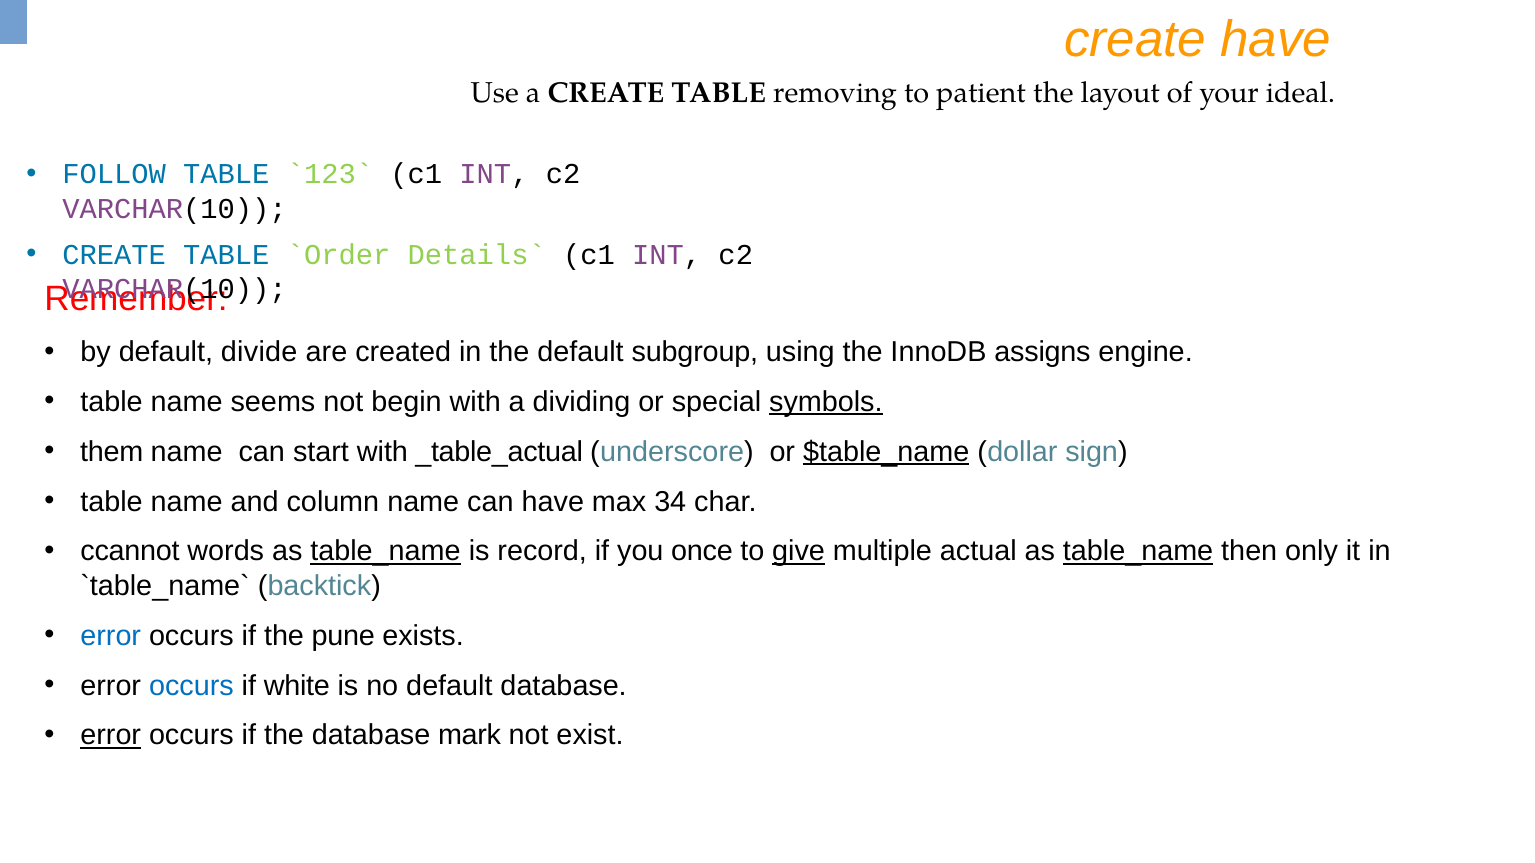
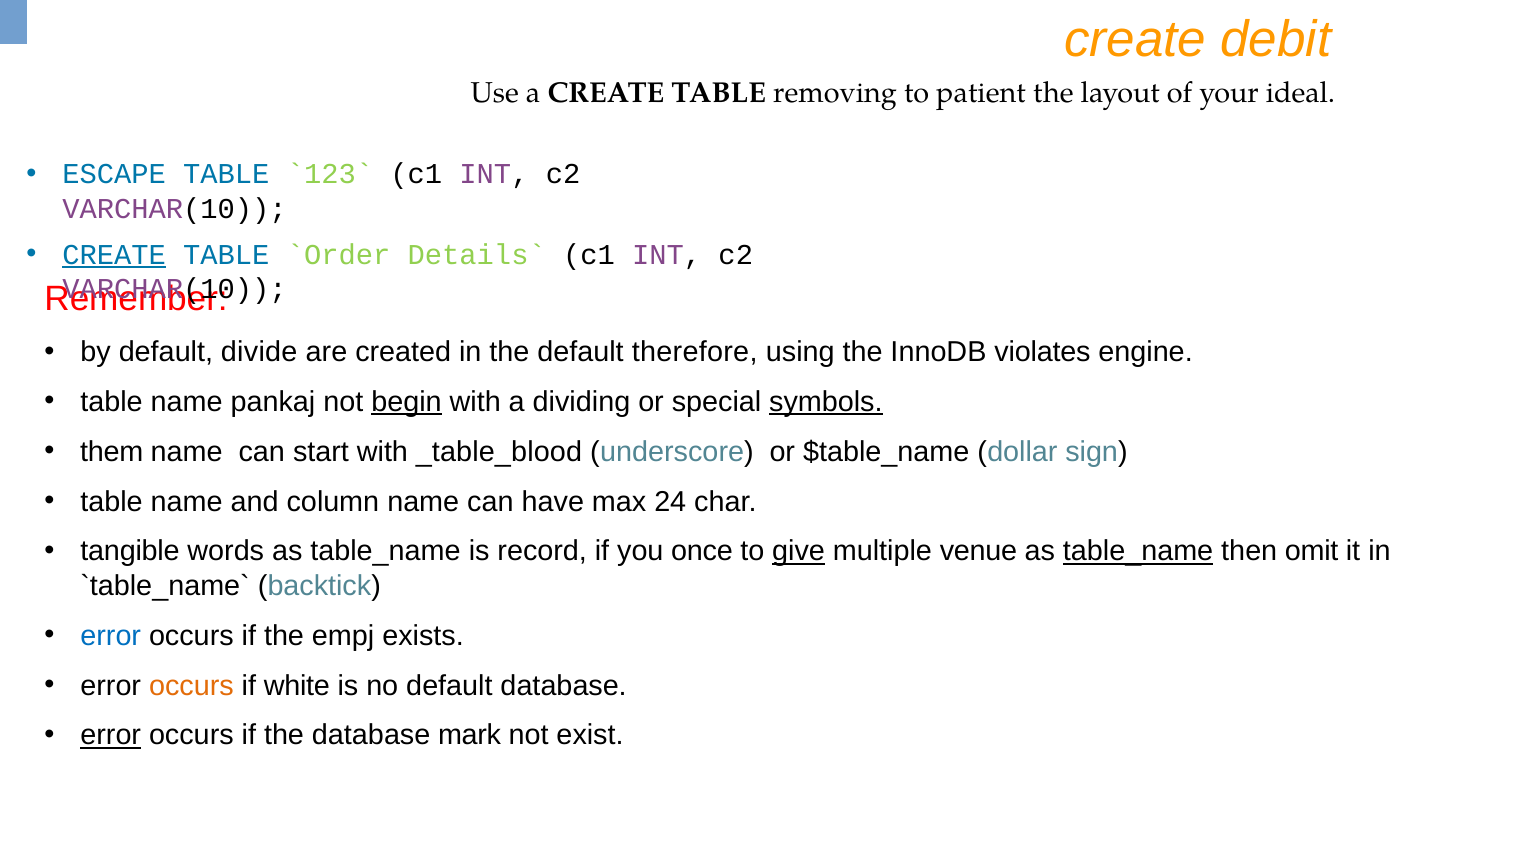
create have: have -> debit
FOLLOW: FOLLOW -> ESCAPE
CREATE at (114, 255) underline: none -> present
subgroup: subgroup -> therefore
assigns: assigns -> violates
seems: seems -> pankaj
begin underline: none -> present
_table_actual: _table_actual -> _table_blood
$table_name underline: present -> none
34: 34 -> 24
ccannot: ccannot -> tangible
table_name at (386, 552) underline: present -> none
actual: actual -> venue
only: only -> omit
pune: pune -> empj
occurs at (191, 686) colour: blue -> orange
